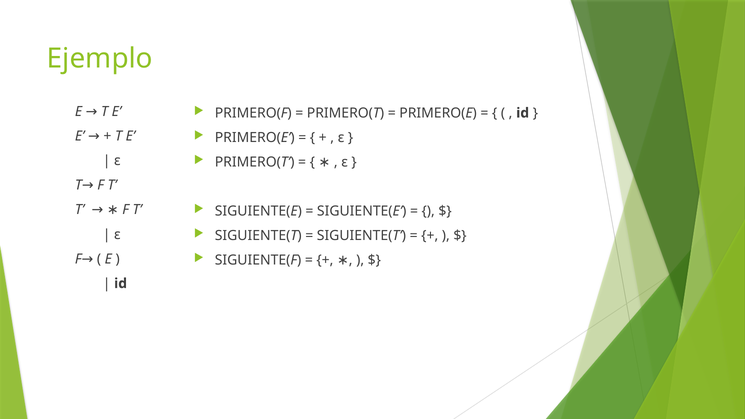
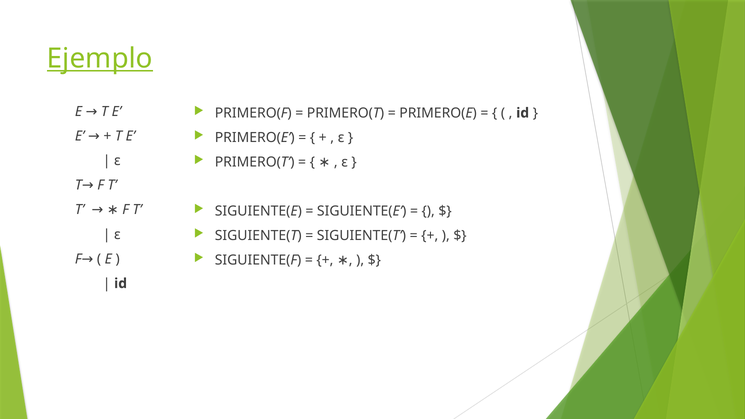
Ejemplo underline: none -> present
